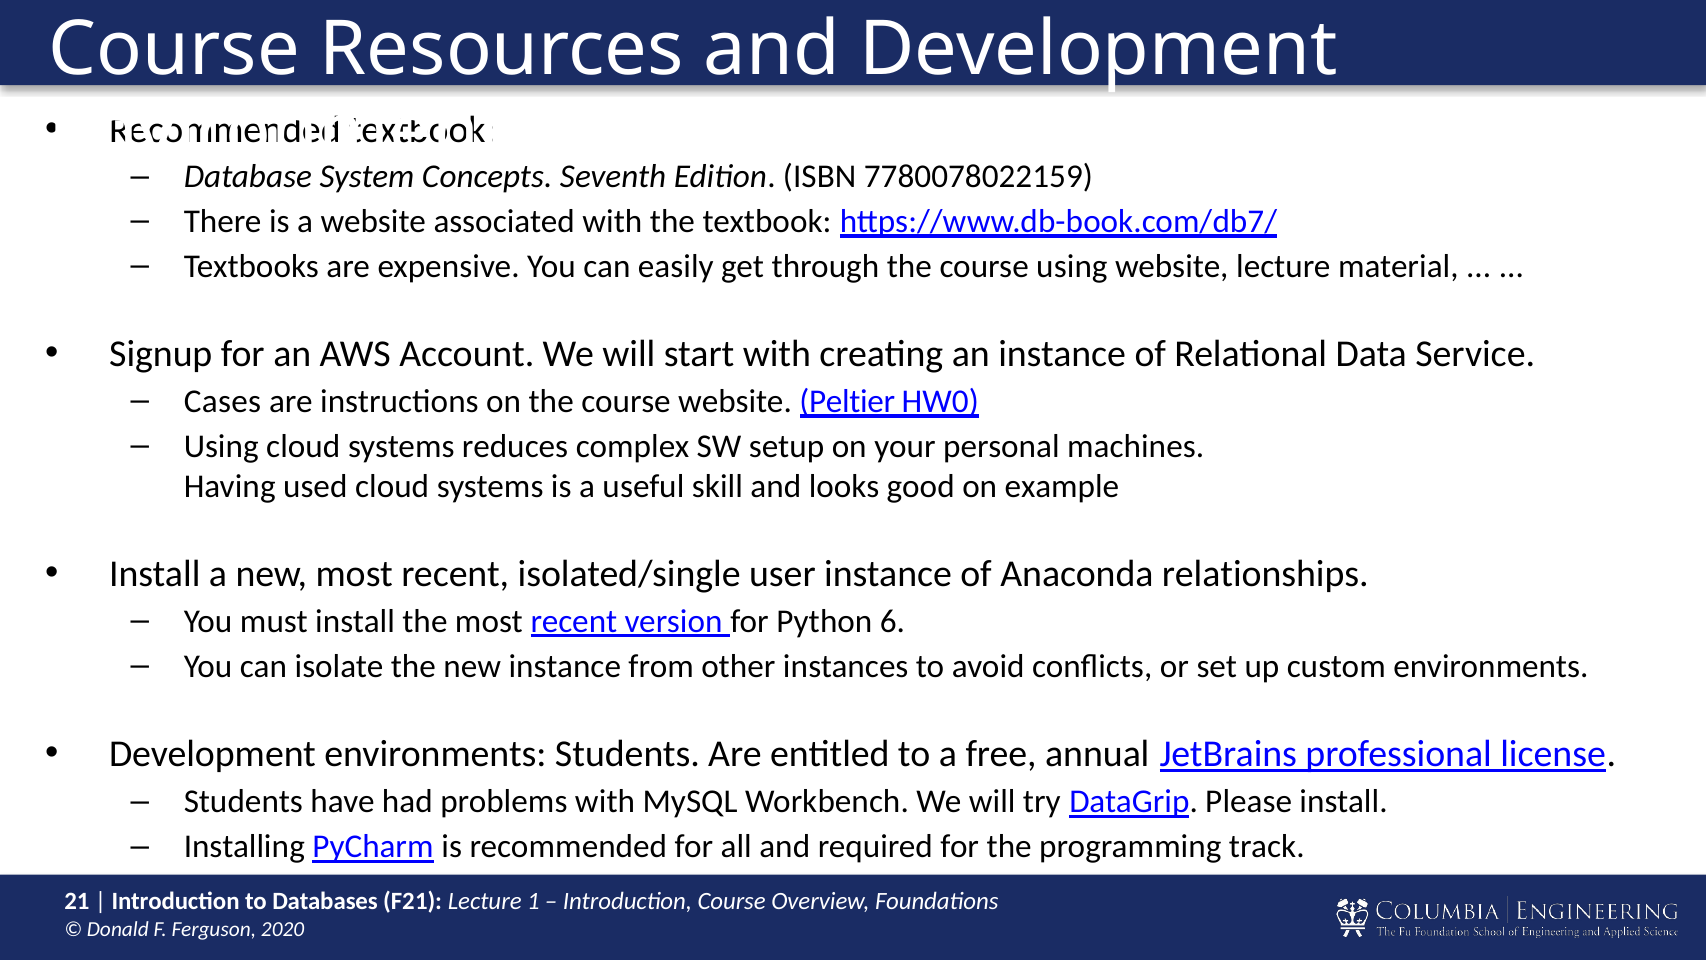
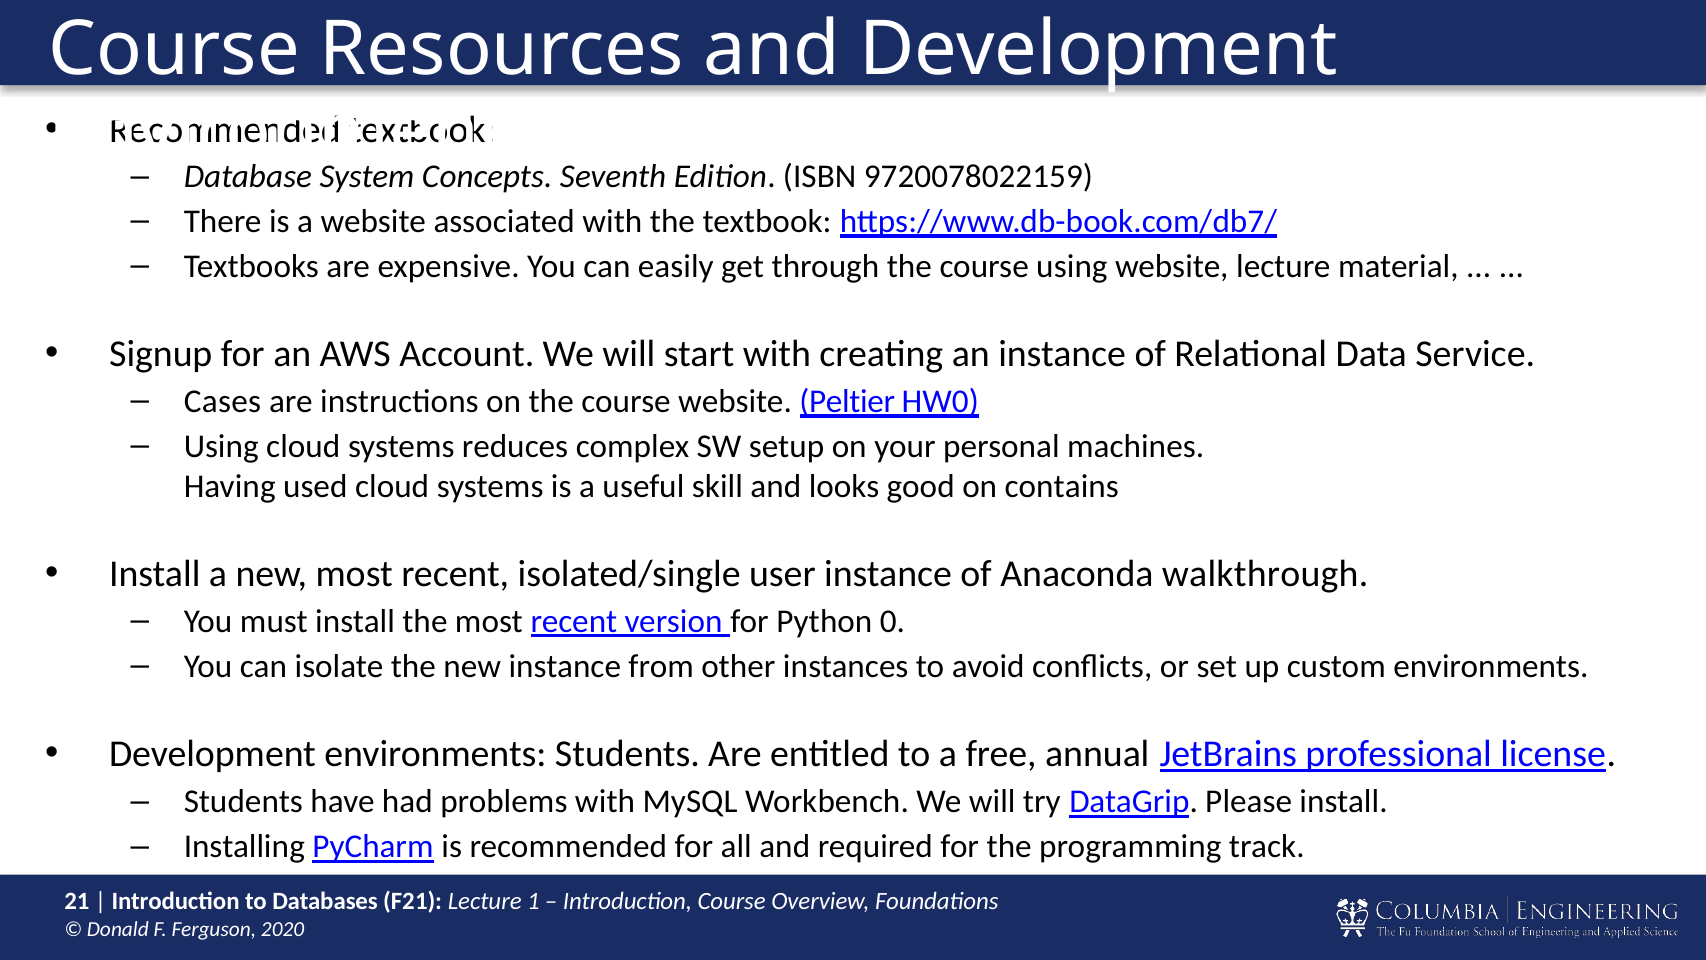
7780078022159: 7780078022159 -> 9720078022159
example: example -> contains
relationships: relationships -> walkthrough
6: 6 -> 0
